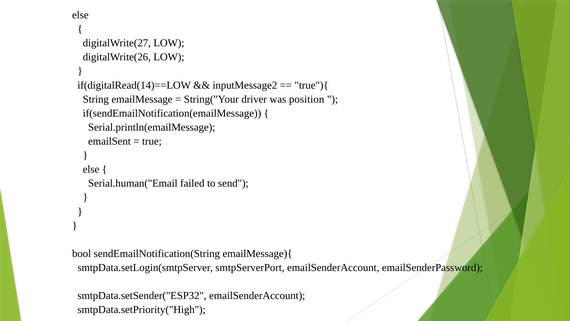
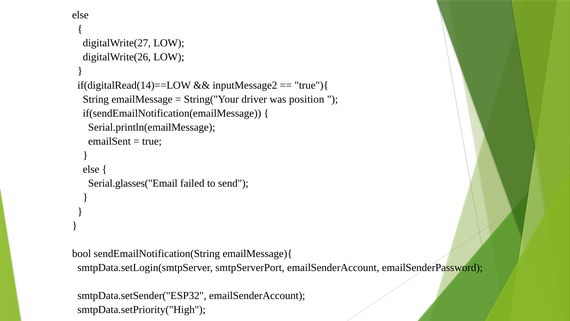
Serial.human("Email: Serial.human("Email -> Serial.glasses("Email
